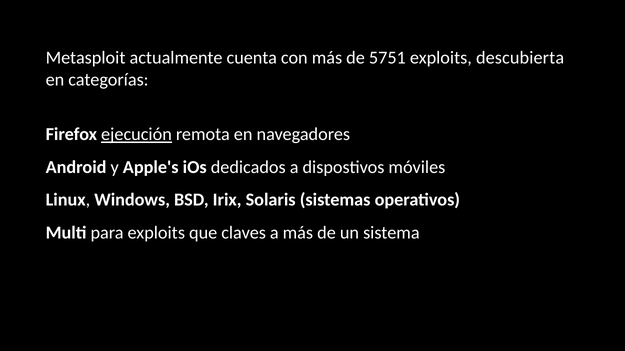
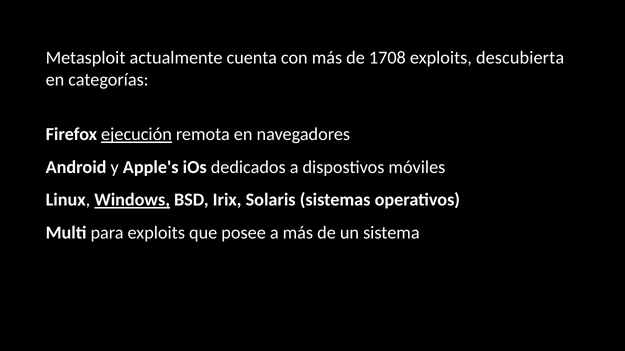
5751: 5751 -> 1708
Windows underline: none -> present
claves: claves -> posee
